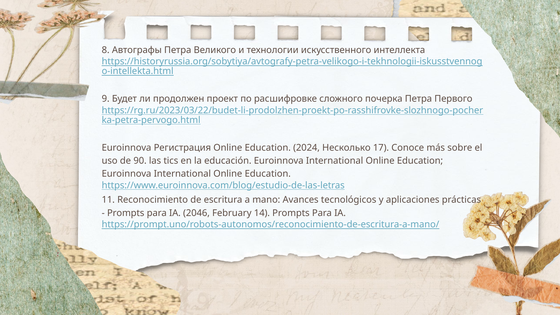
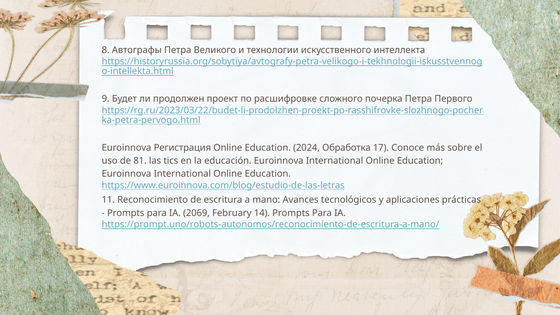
Несколько: Несколько -> Обработка
90: 90 -> 81
2046: 2046 -> 2069
